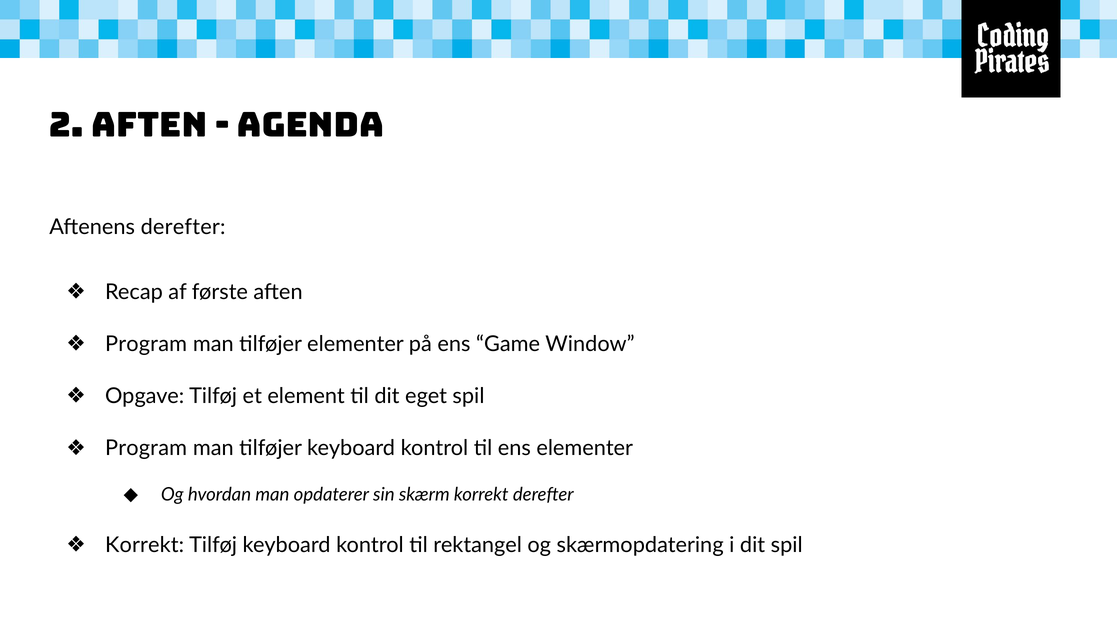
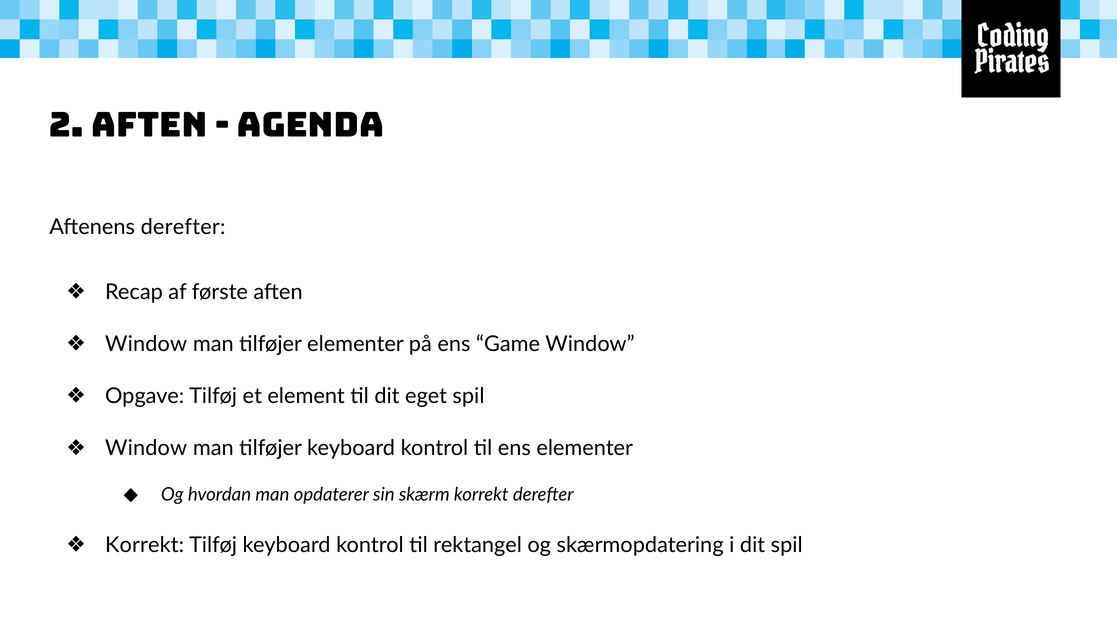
Program at (146, 344): Program -> Window
Program at (146, 448): Program -> Window
